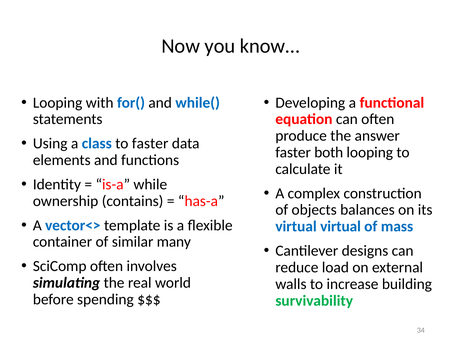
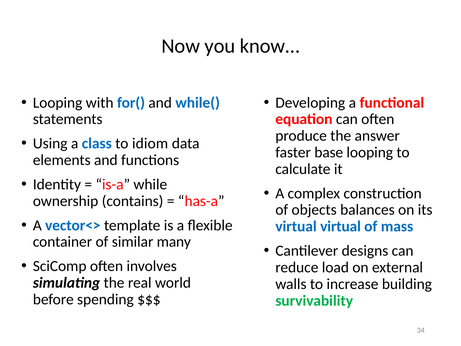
to faster: faster -> idiom
both: both -> base
